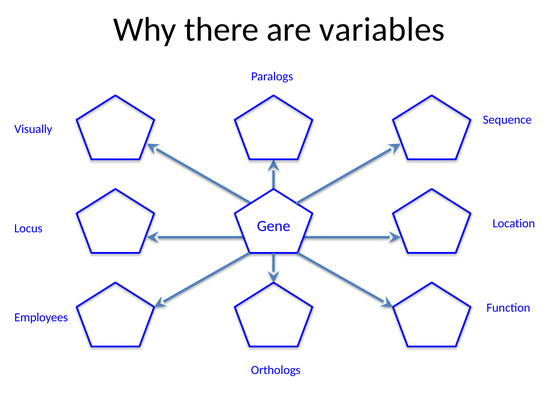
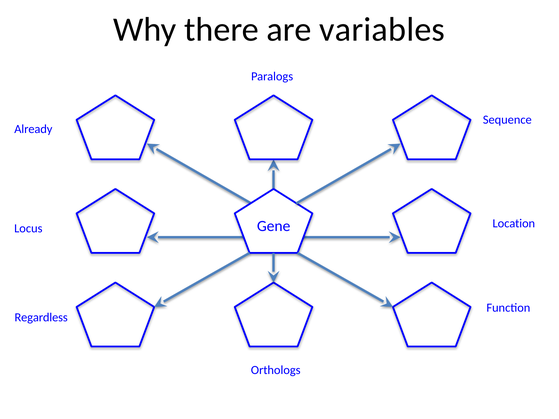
Visually: Visually -> Already
Employees: Employees -> Regardless
